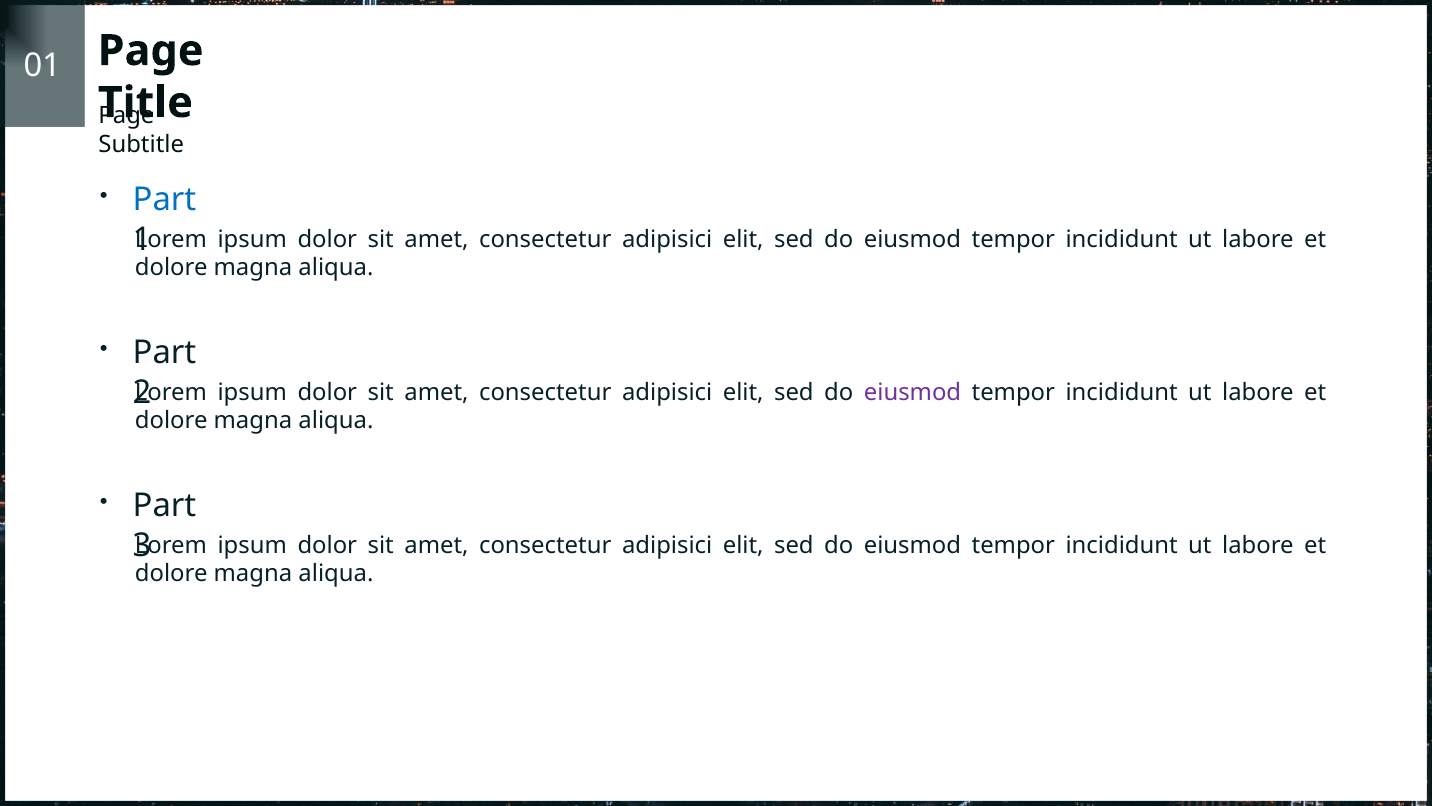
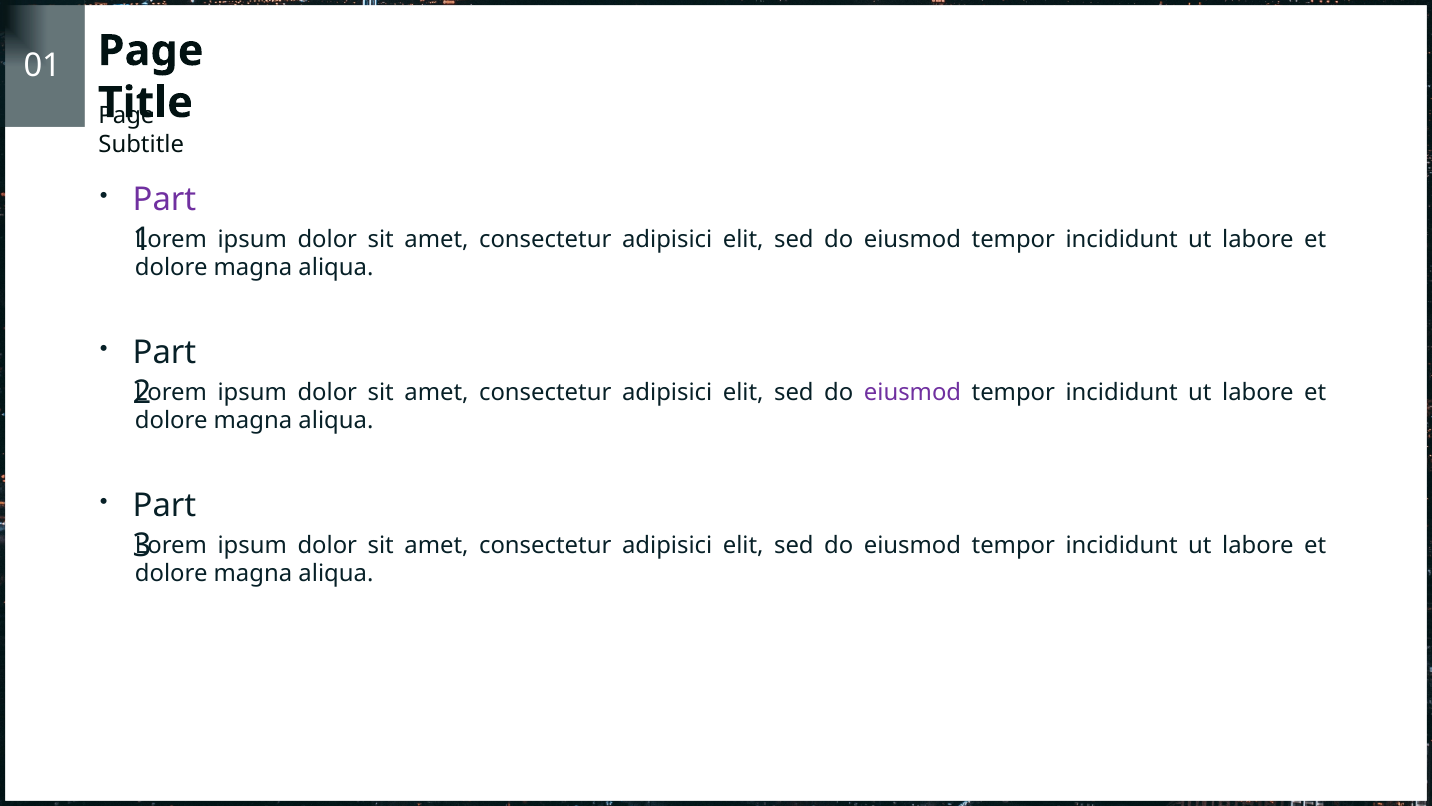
Part at (165, 200) colour: blue -> purple
